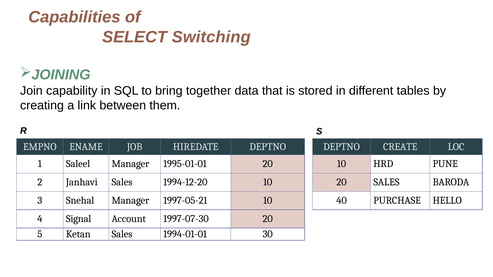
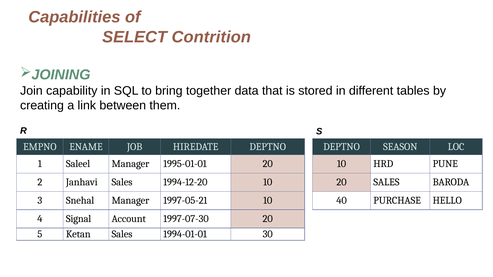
Switching: Switching -> Contrition
CREATE: CREATE -> SEASON
